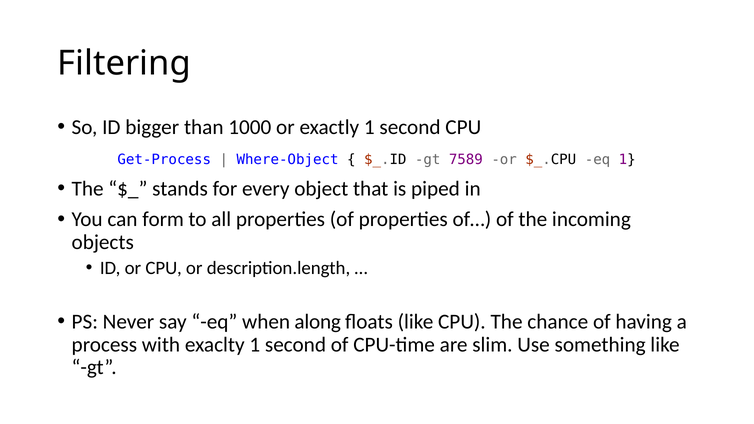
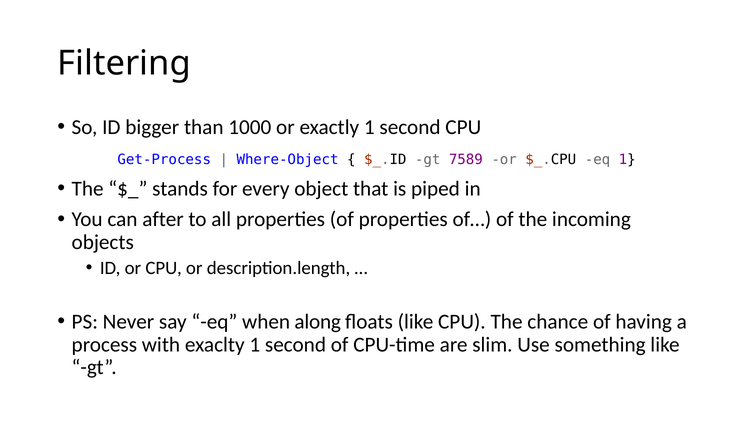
form: form -> after
